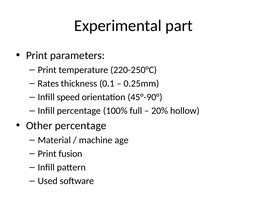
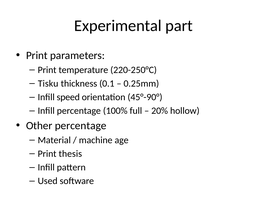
Rates: Rates -> Tisku
fusion: fusion -> thesis
